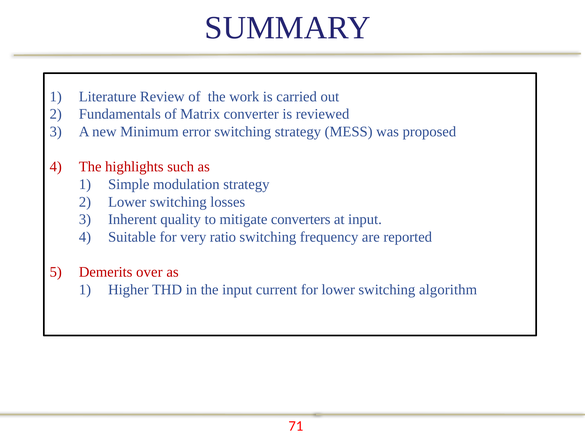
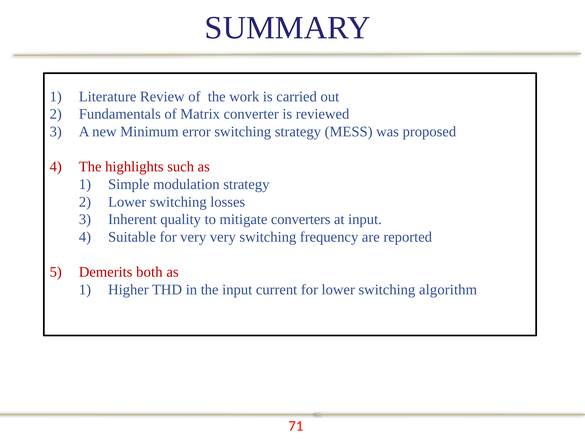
very ratio: ratio -> very
over: over -> both
